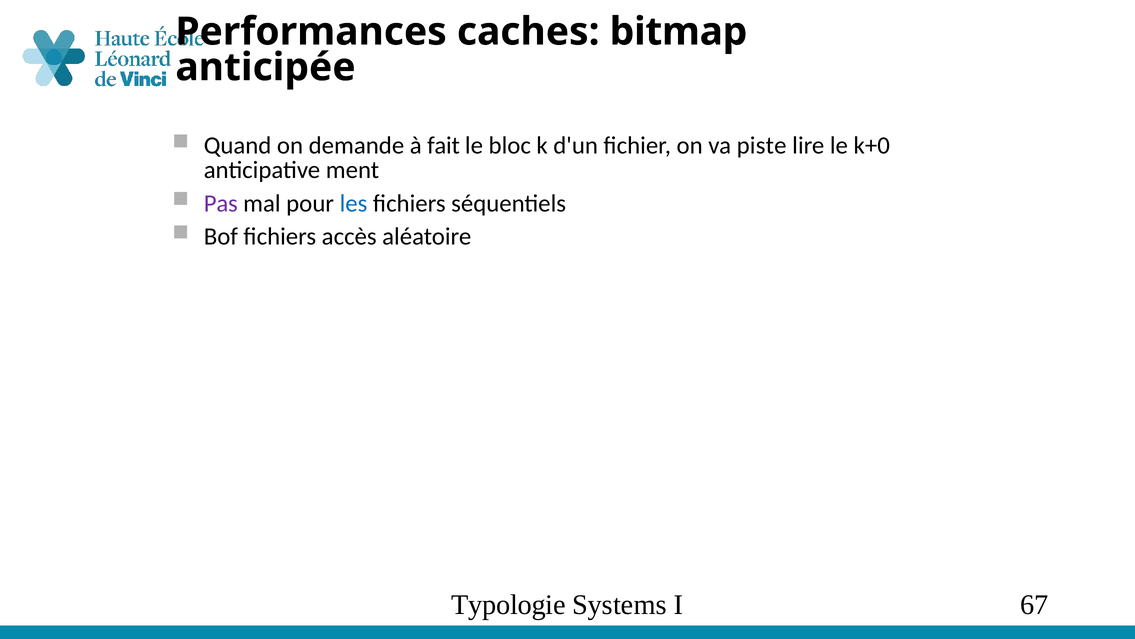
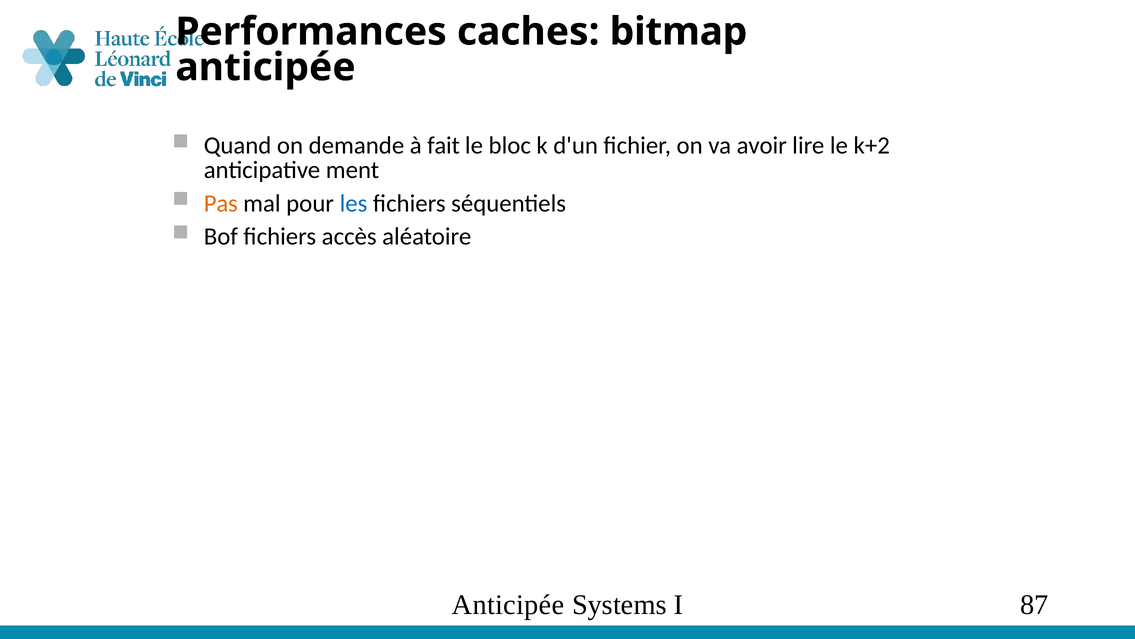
piste: piste -> avoir
k+0: k+0 -> k+2
Pas colour: purple -> orange
Typologie at (508, 604): Typologie -> Anticipée
67: 67 -> 87
